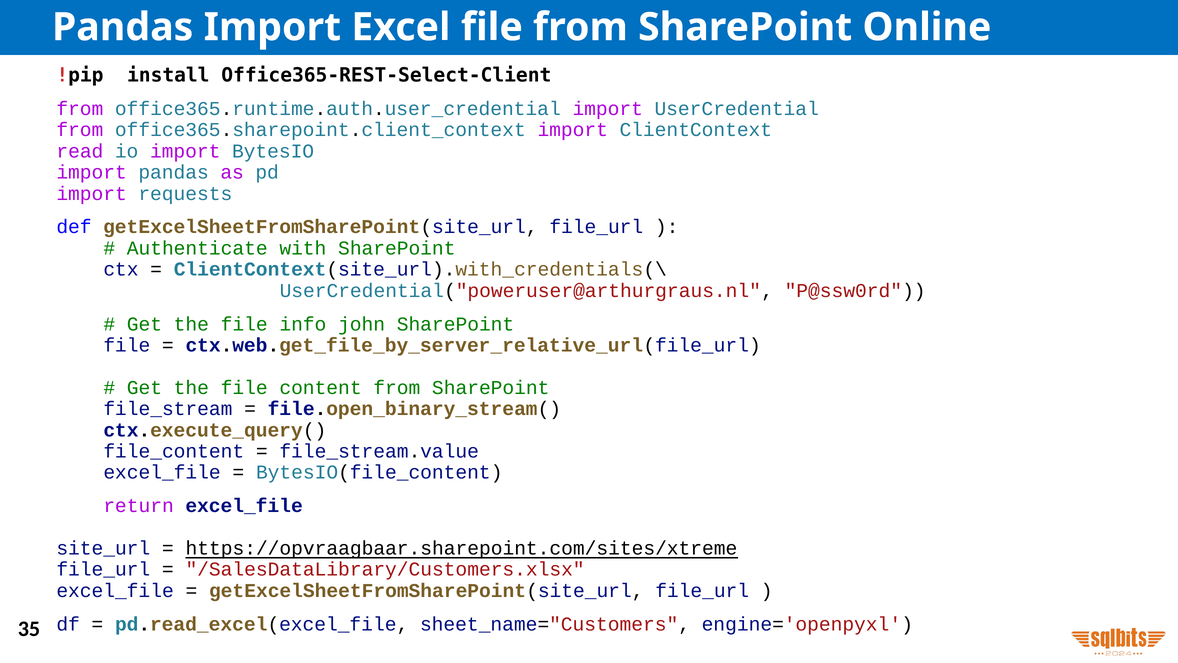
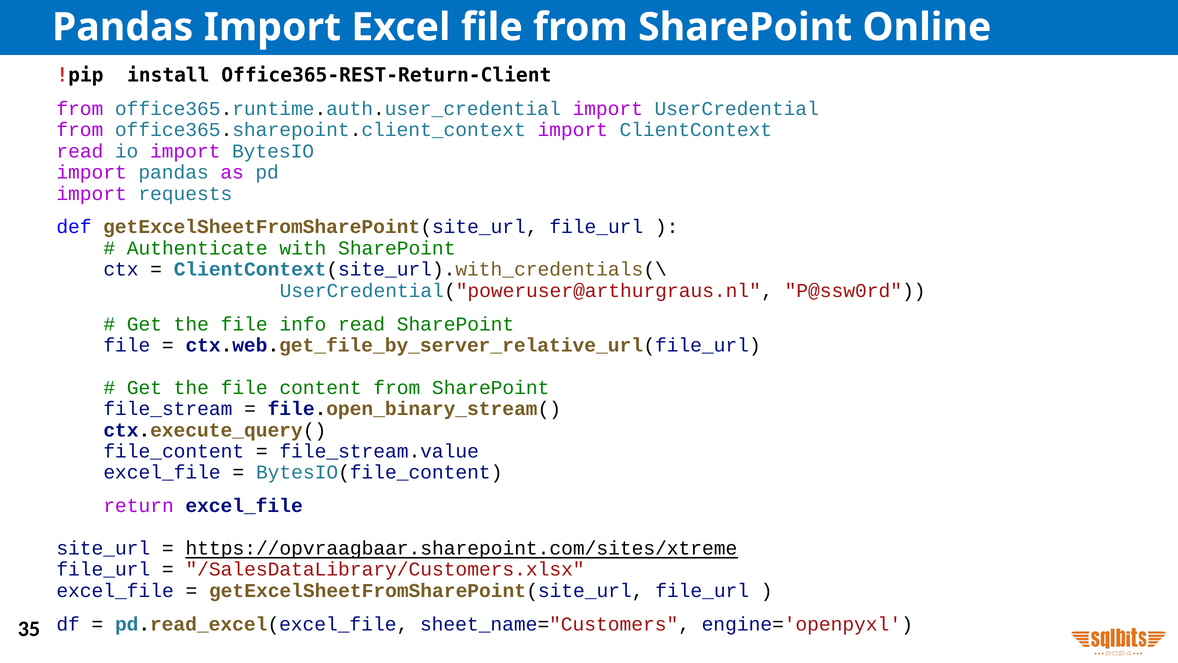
Office365-REST-Select-Client: Office365-REST-Select-Client -> Office365-REST-Return-Client
info john: john -> read
